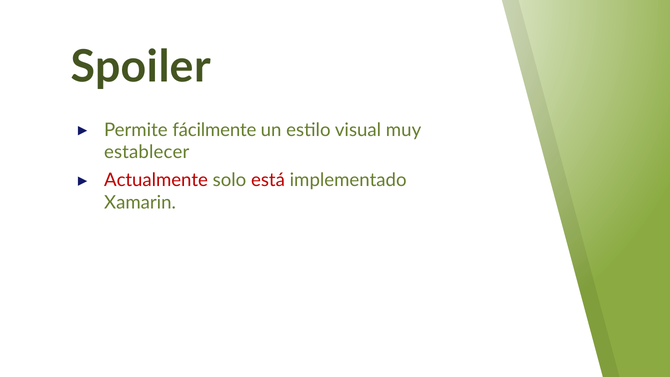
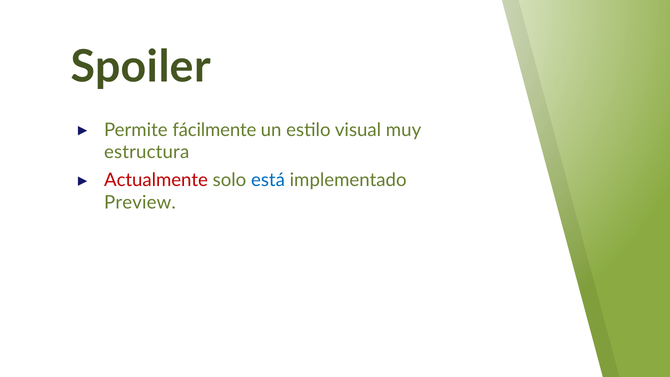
establecer: establecer -> estructura
está colour: red -> blue
Xamarin: Xamarin -> Preview
